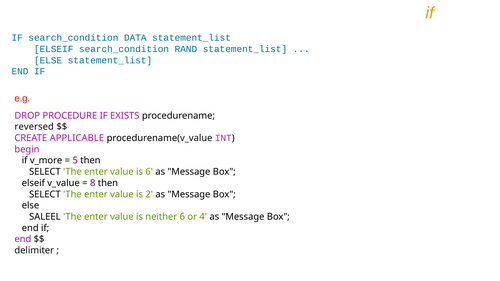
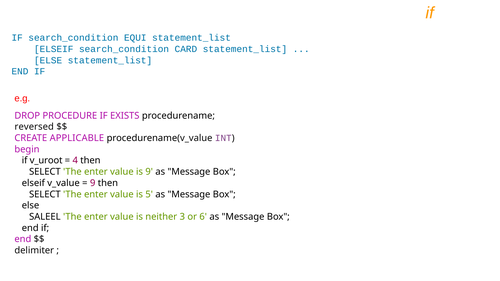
DATA: DATA -> EQUI
RAND: RAND -> CARD
v_more: v_more -> v_uroot
5: 5 -> 4
is 6: 6 -> 9
8 at (93, 183): 8 -> 9
2: 2 -> 5
neither 6: 6 -> 3
4: 4 -> 6
